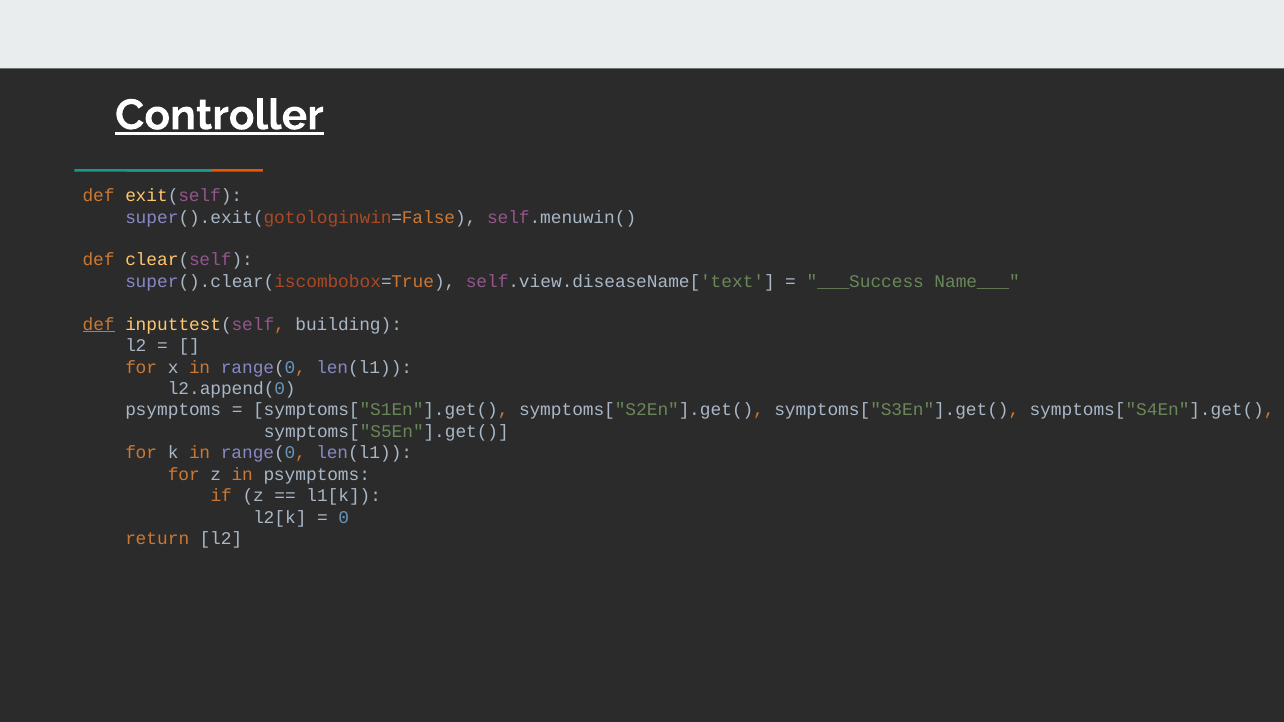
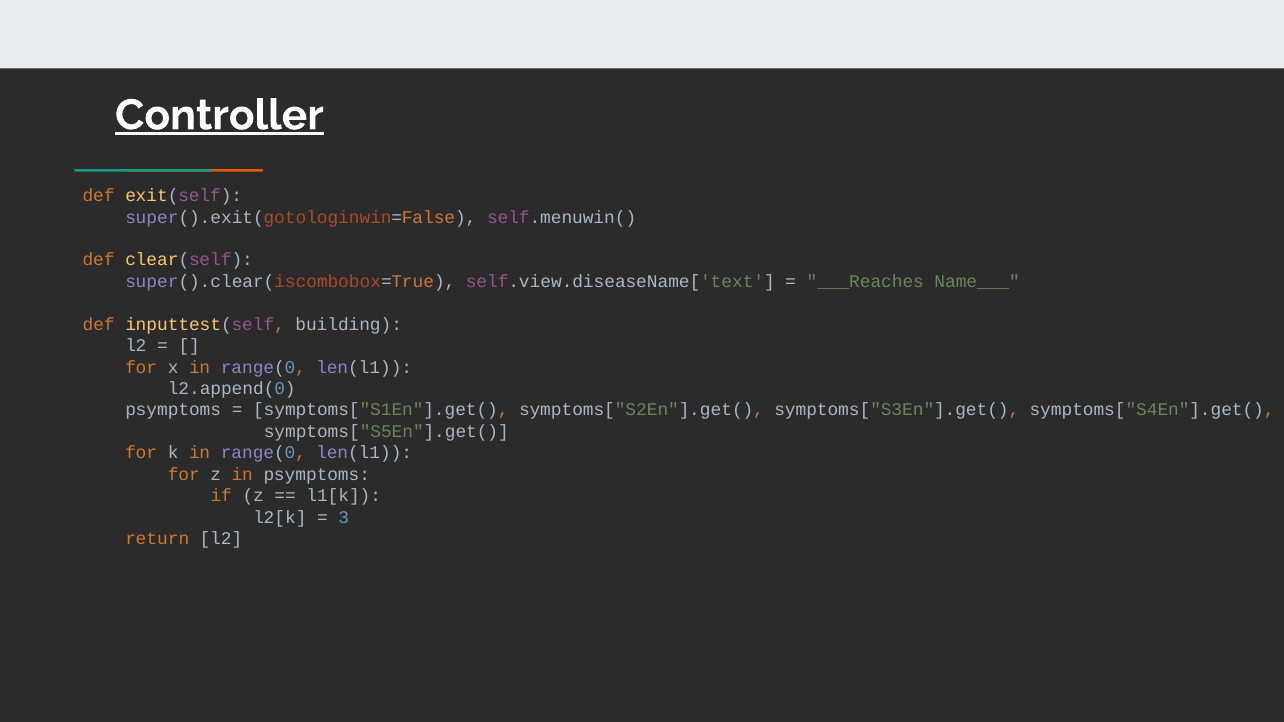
___Success: ___Success -> ___Reaches
def at (99, 324) underline: present -> none
0: 0 -> 3
